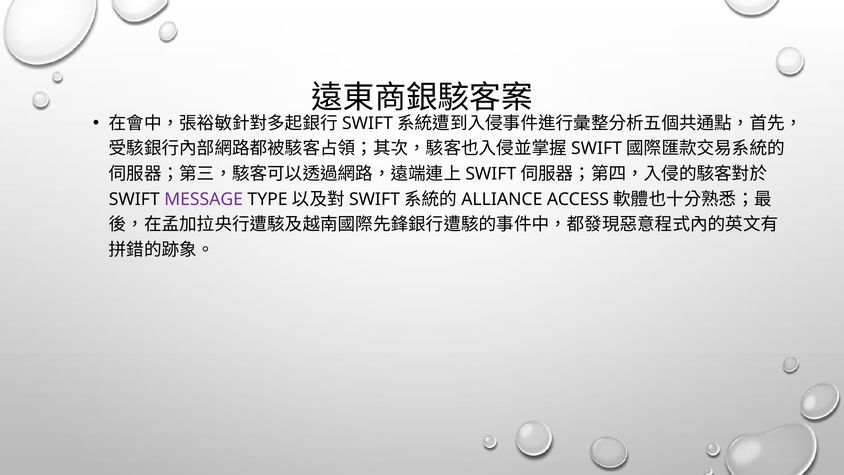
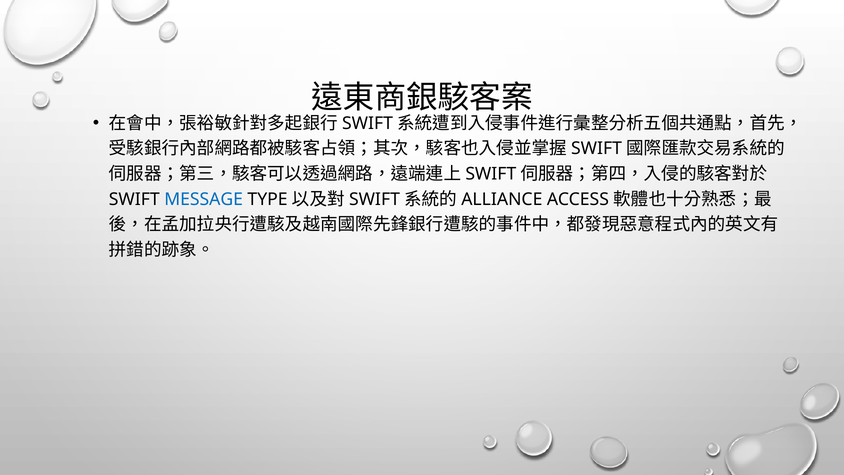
MESSAGE colour: purple -> blue
